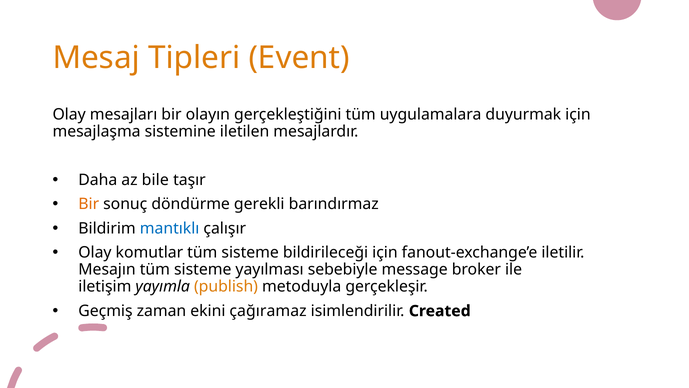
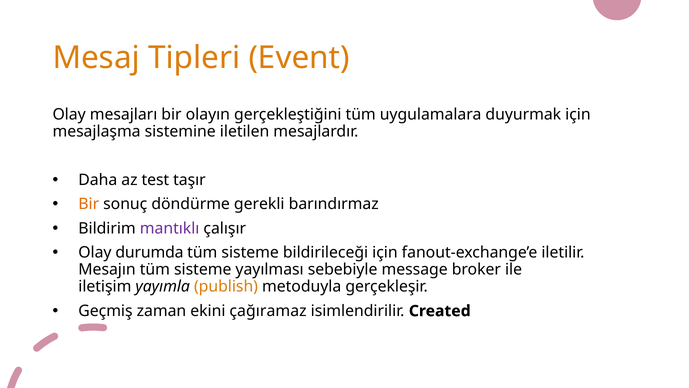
bile: bile -> test
mantıklı colour: blue -> purple
komutlar: komutlar -> durumda
